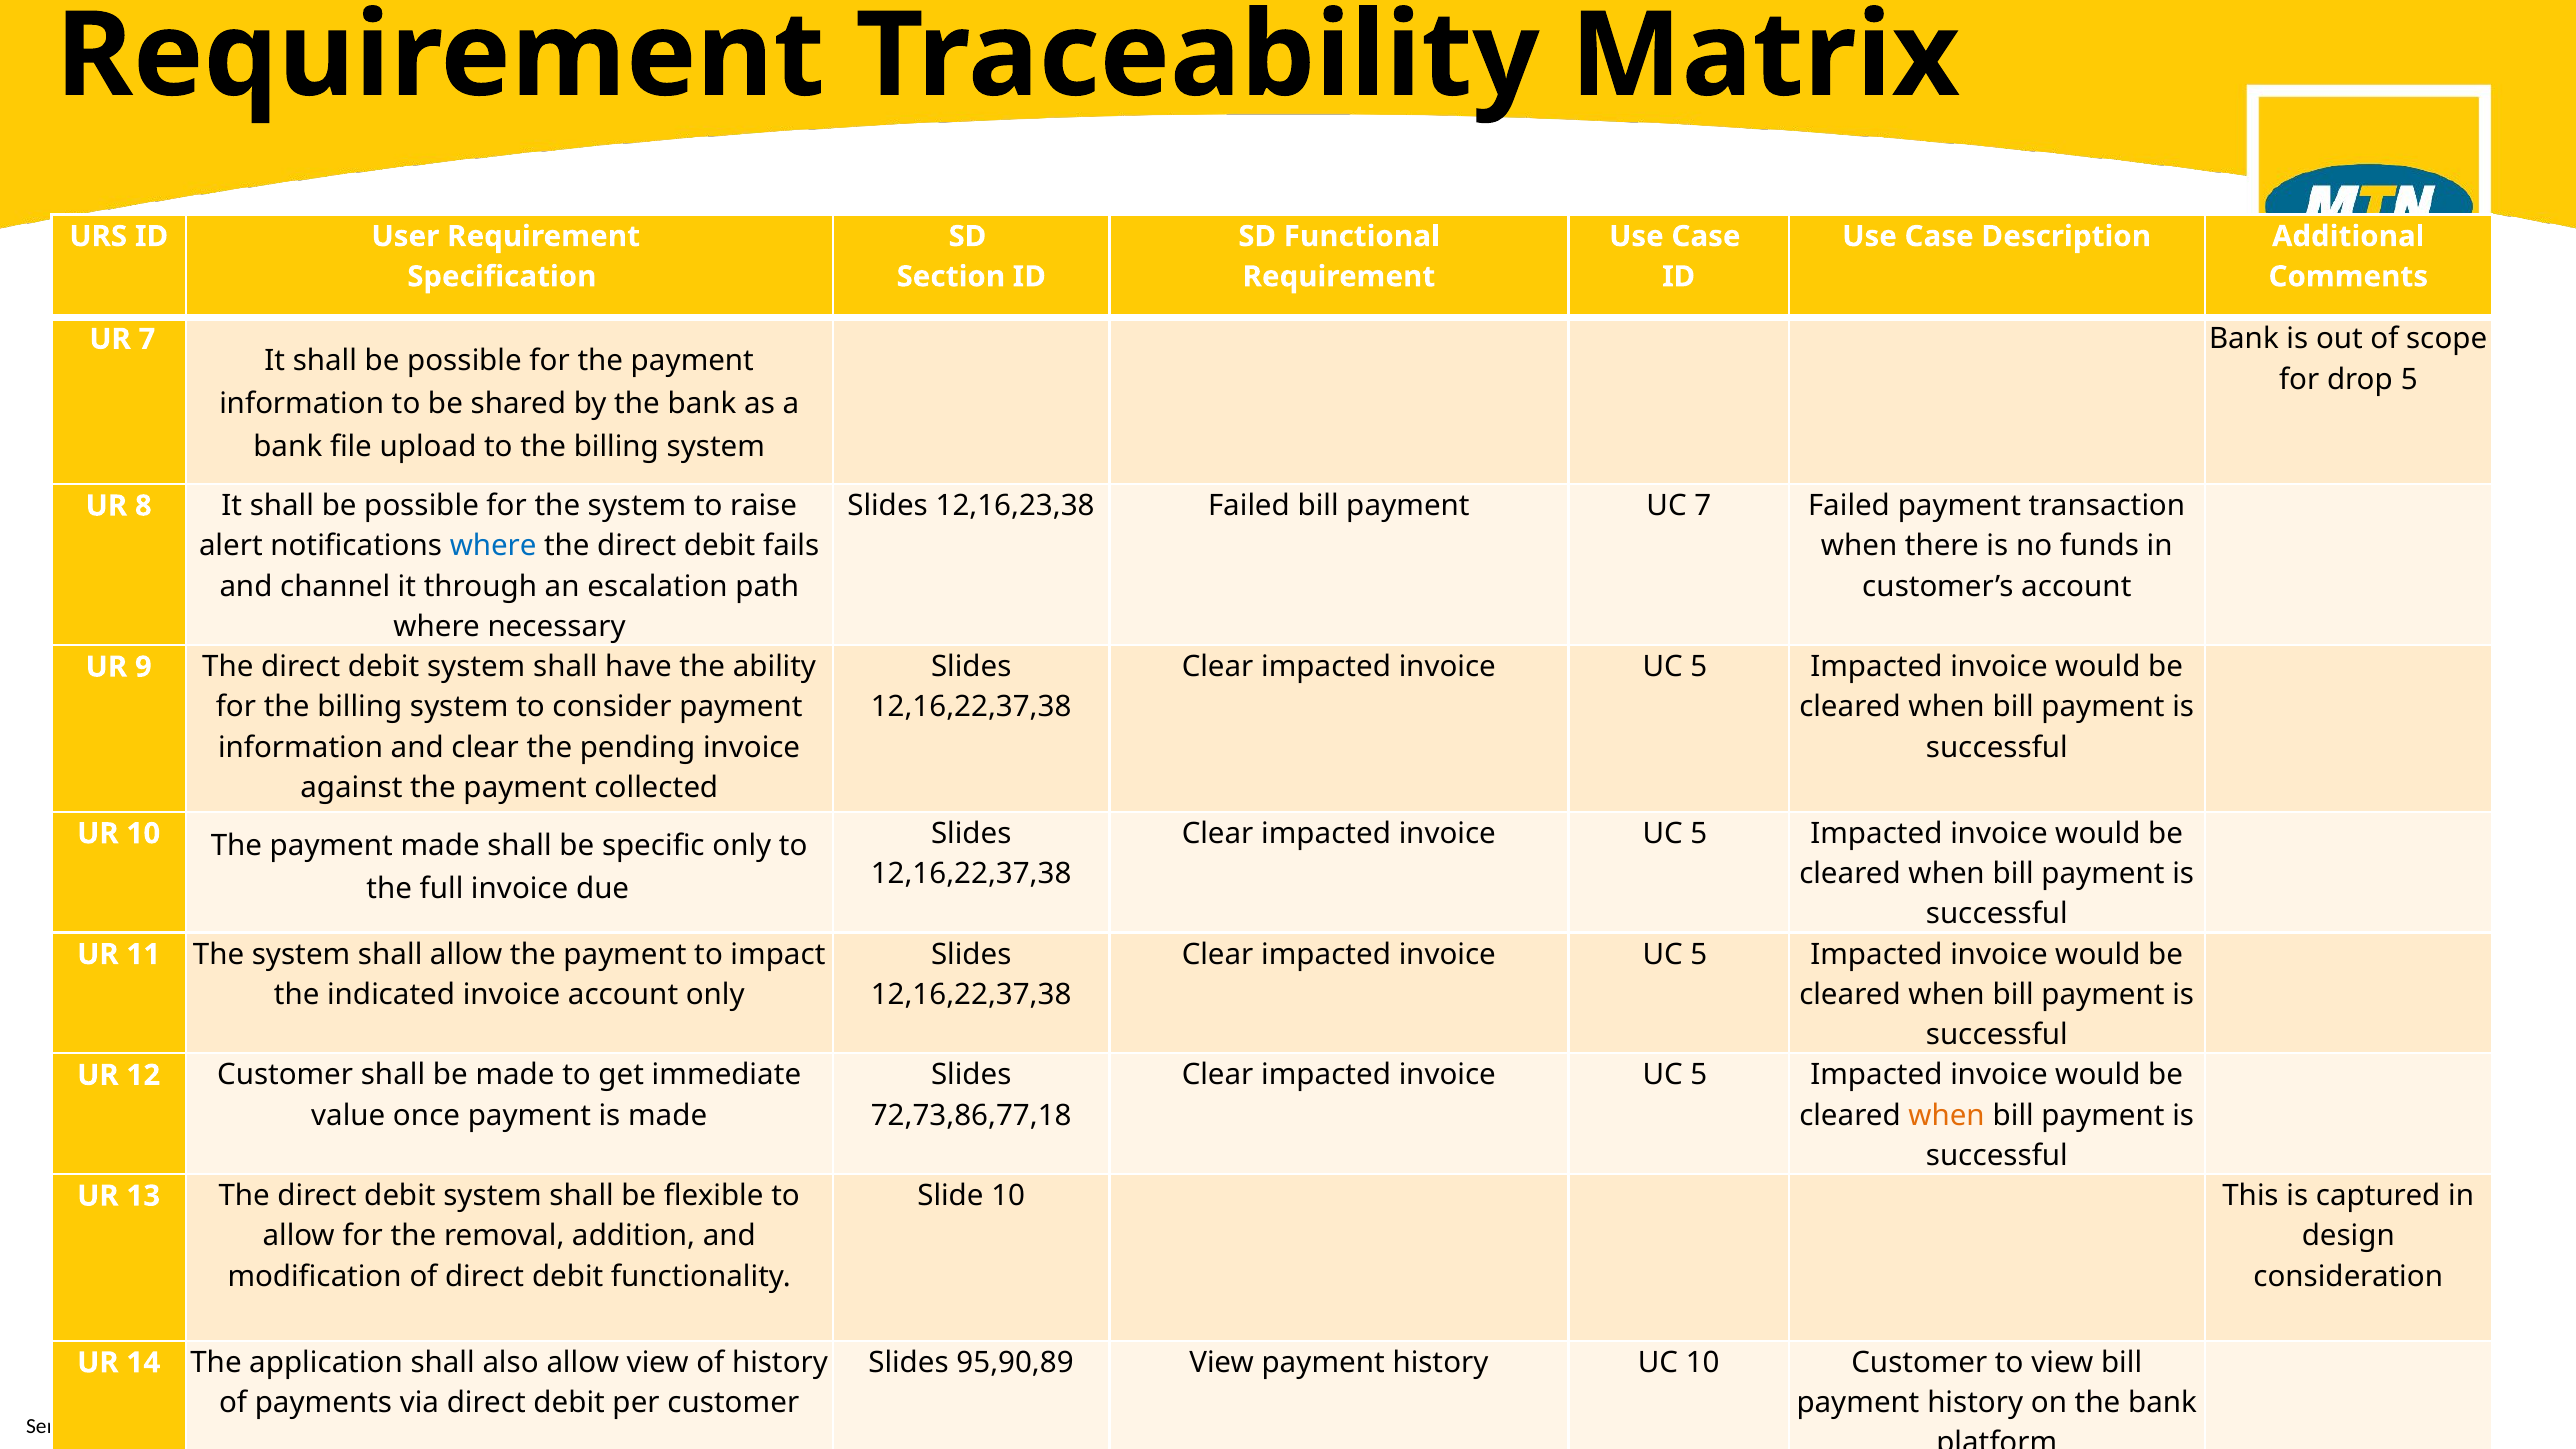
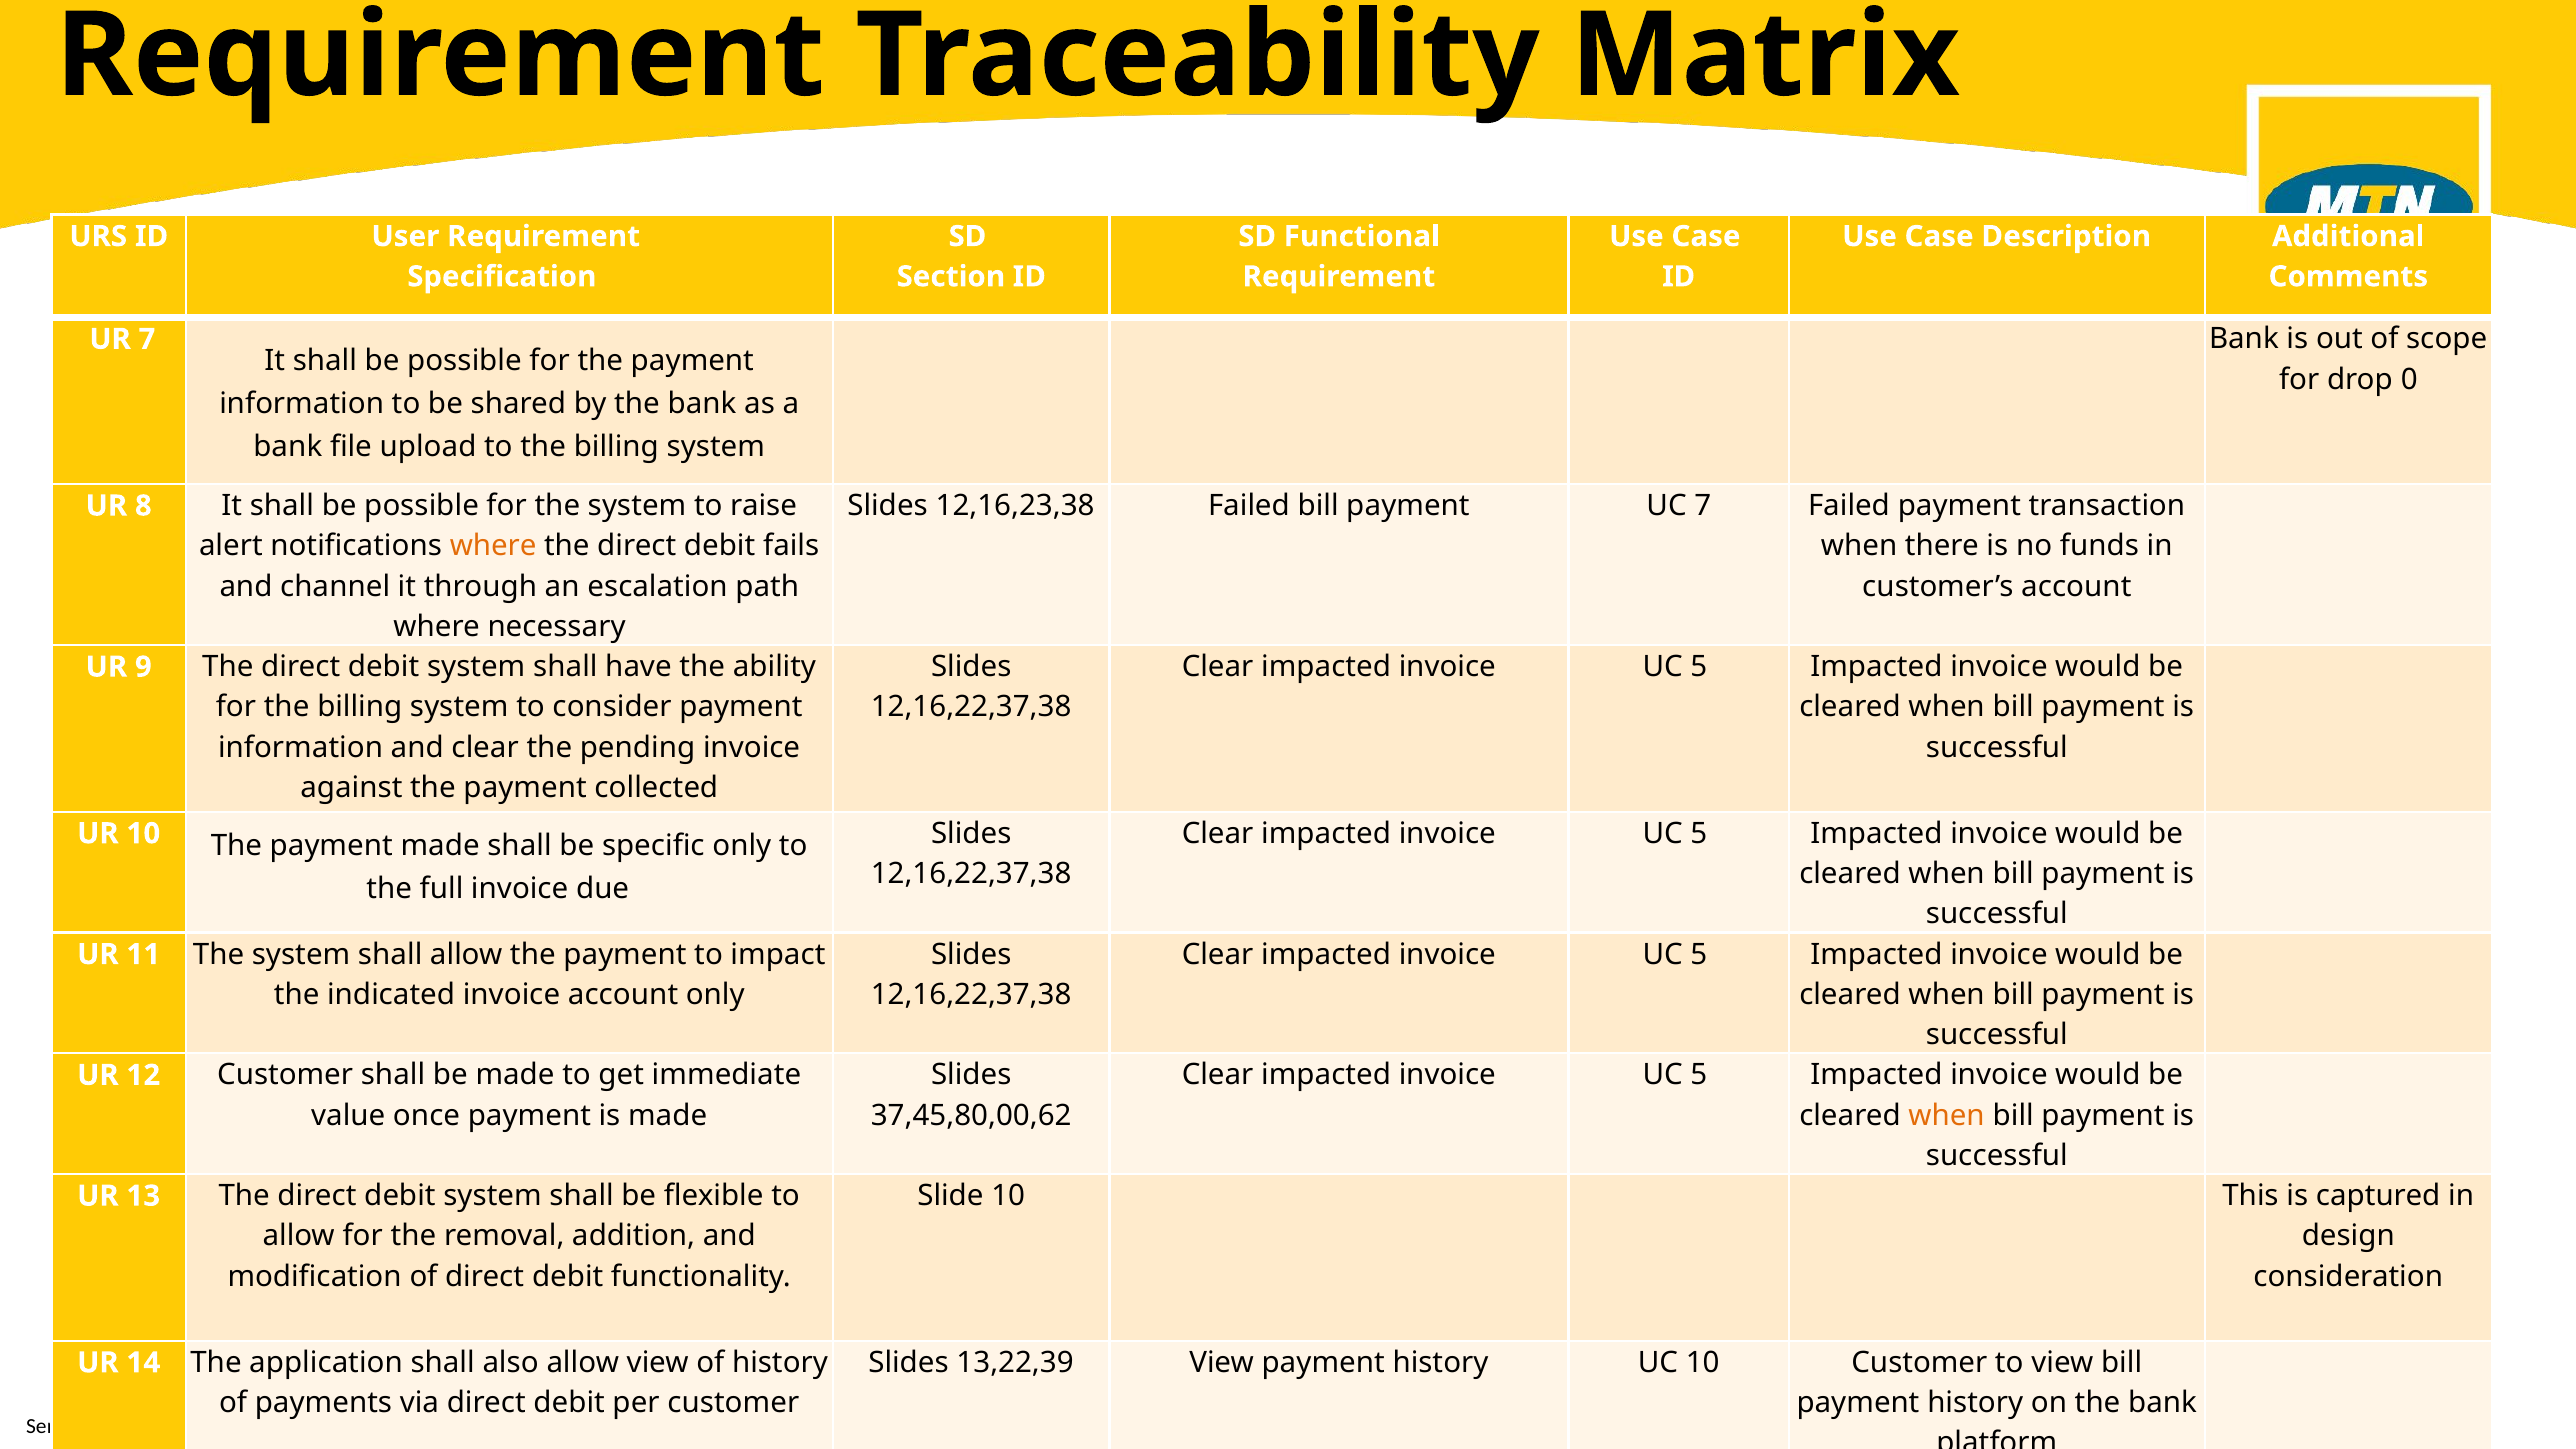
drop 5: 5 -> 0
where at (493, 546) colour: blue -> orange
72,73,86,77,18: 72,73,86,77,18 -> 37,45,80,00,62
95,90,89: 95,90,89 -> 13,22,39
